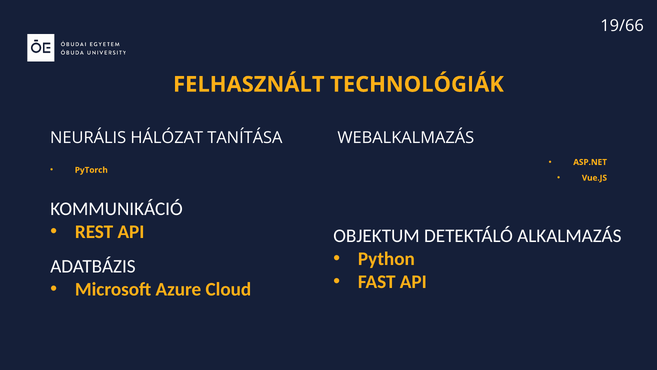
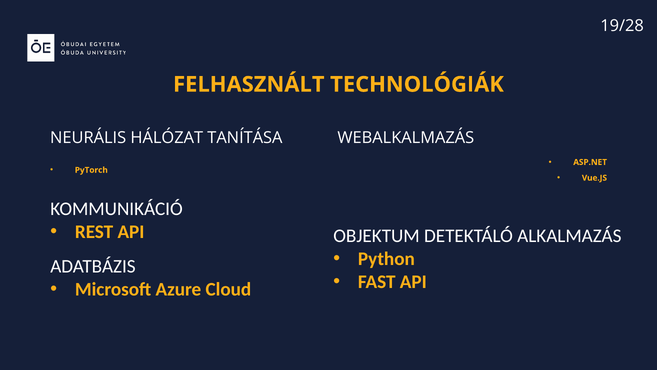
19/66: 19/66 -> 19/28
